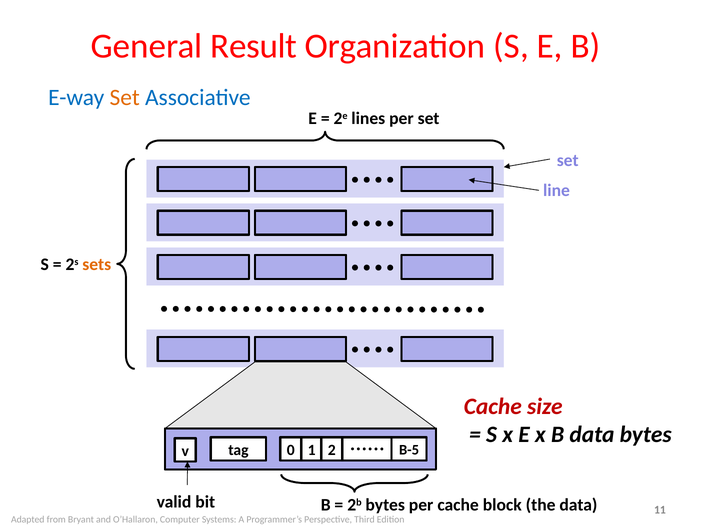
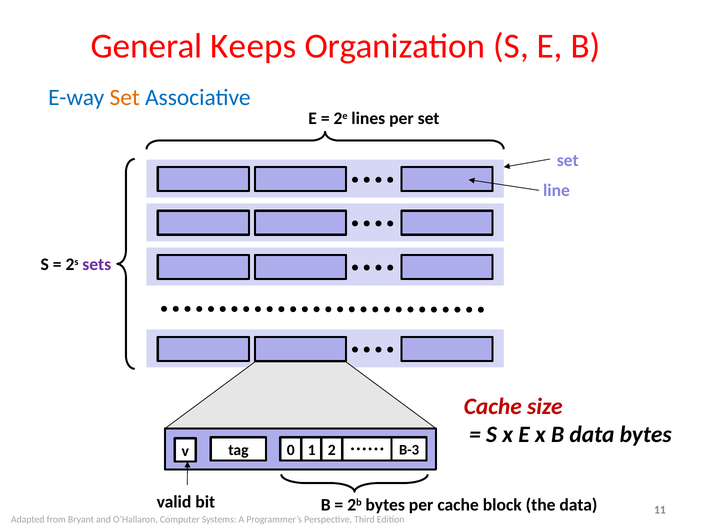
Result: Result -> Keeps
sets colour: orange -> purple
B-5: B-5 -> B-3
